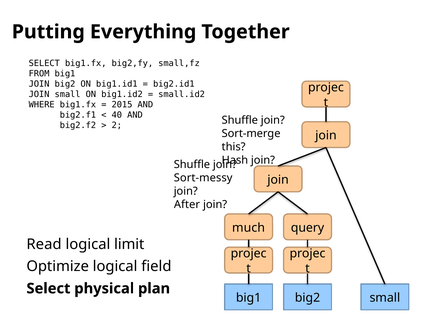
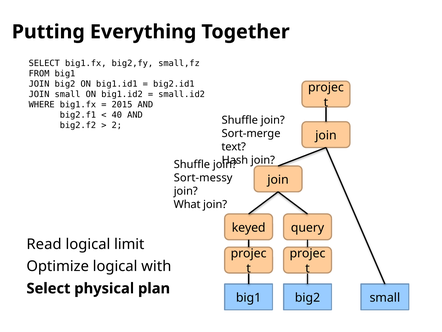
this: this -> text
After: After -> What
much: much -> keyed
field: field -> with
